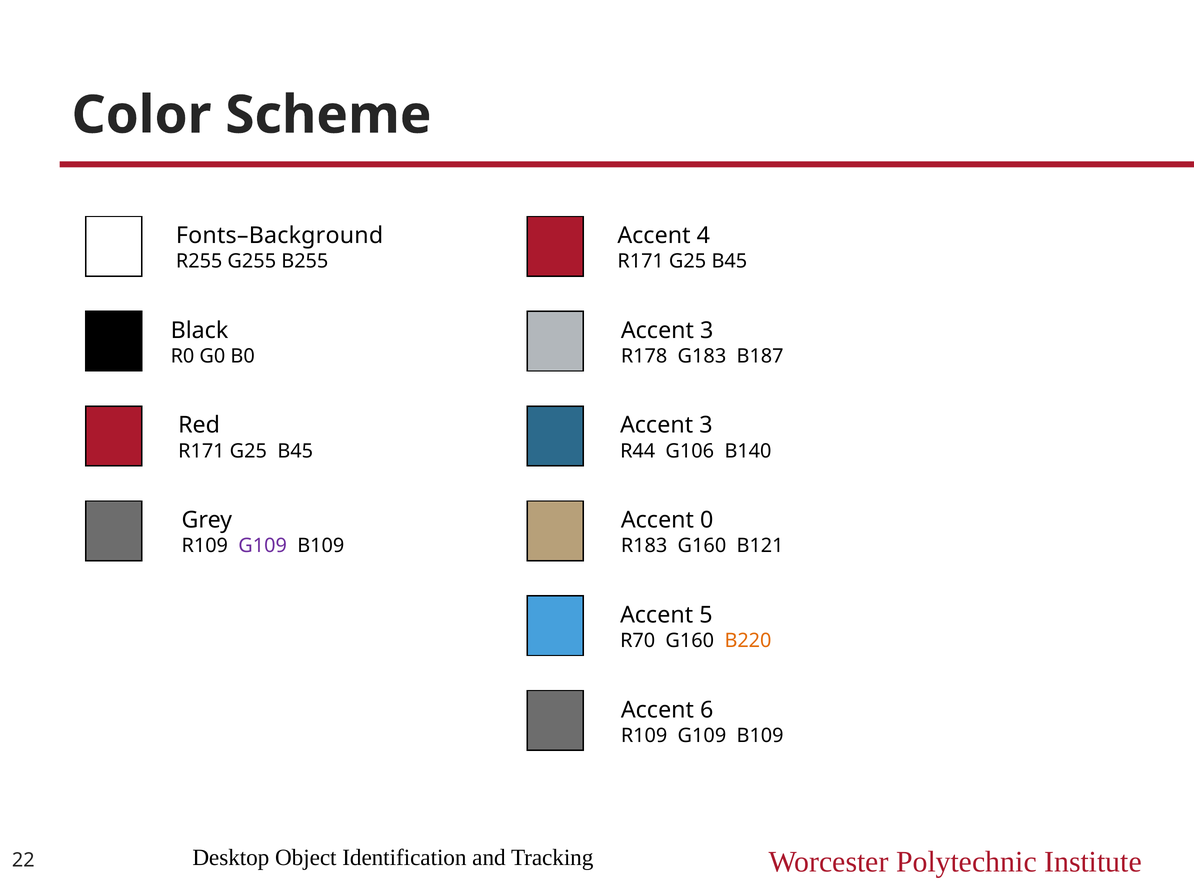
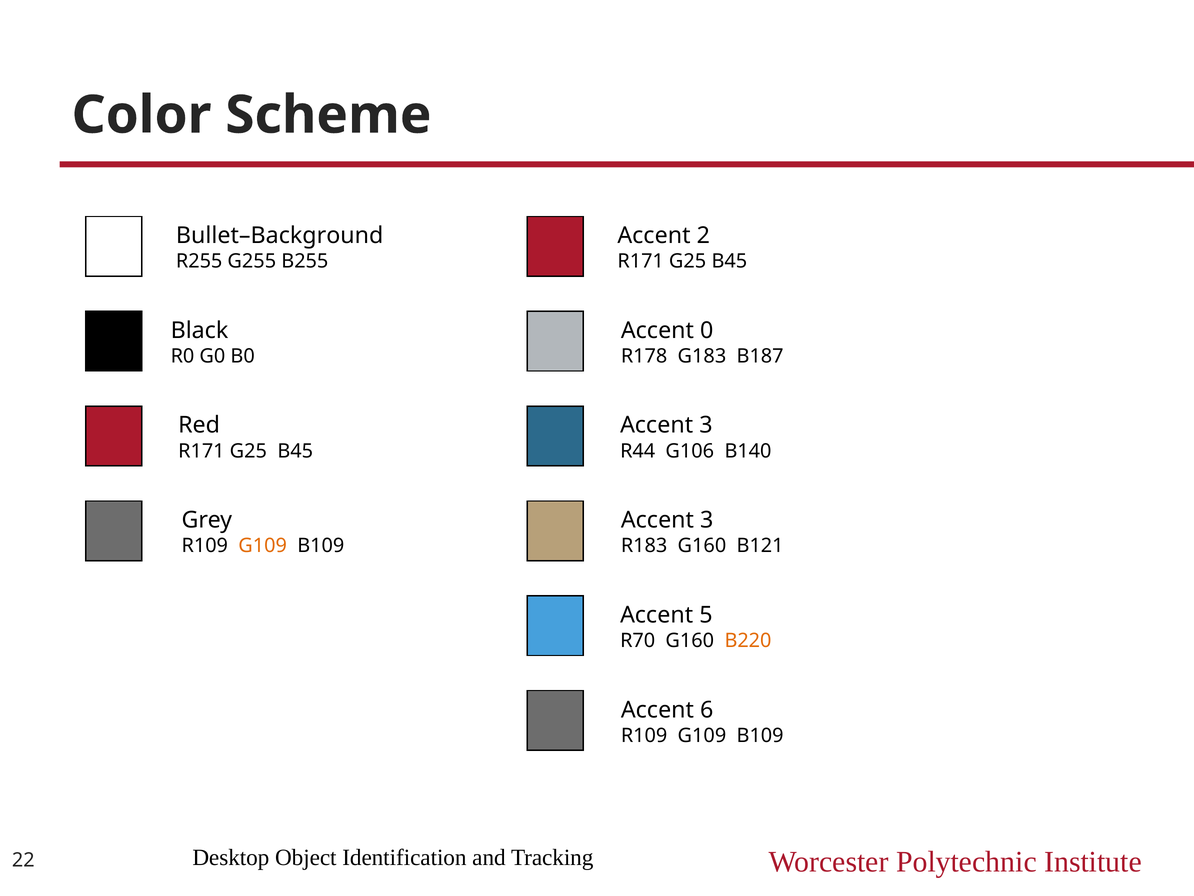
Fonts–Background: Fonts–Background -> Bullet–Background
4: 4 -> 2
3 at (707, 330): 3 -> 0
0 at (707, 520): 0 -> 3
G109 at (263, 546) colour: purple -> orange
